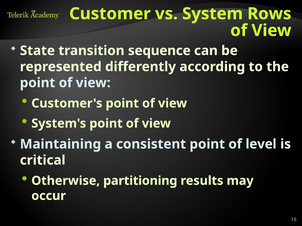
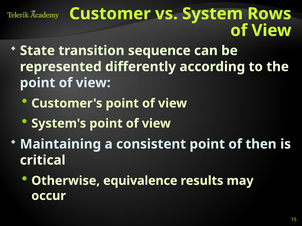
level: level -> then
partitioning: partitioning -> equivalence
